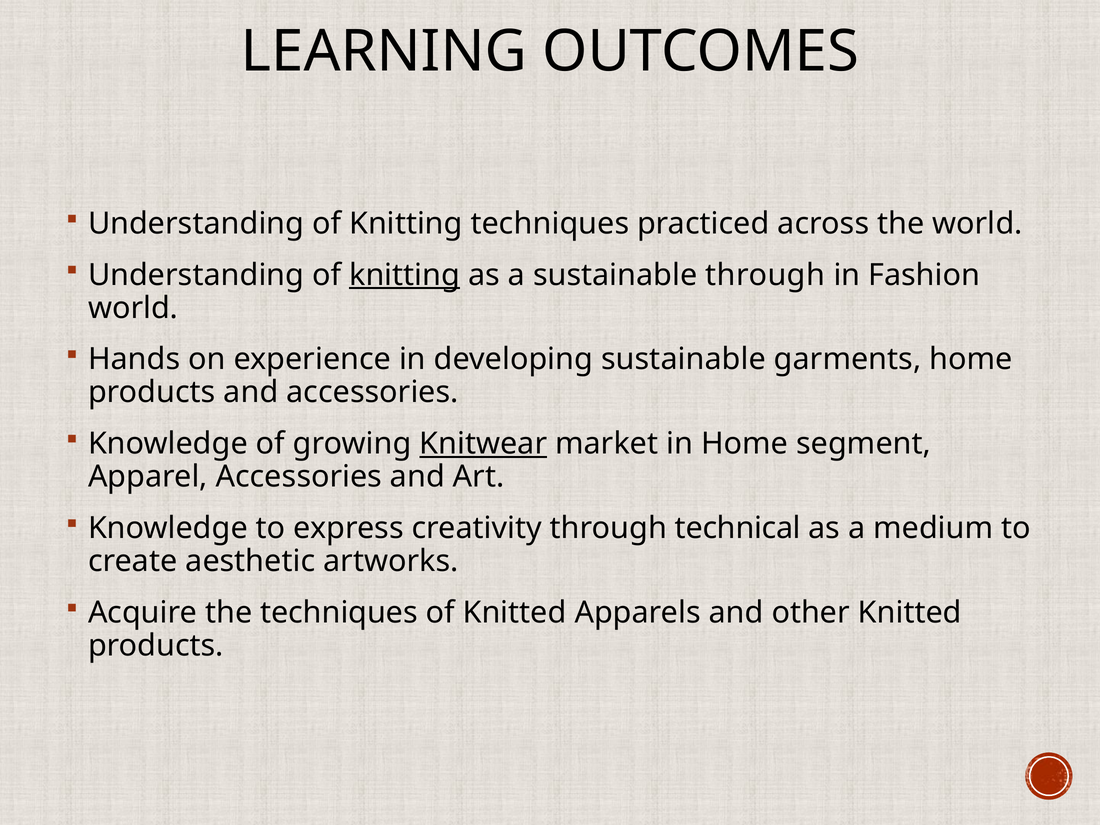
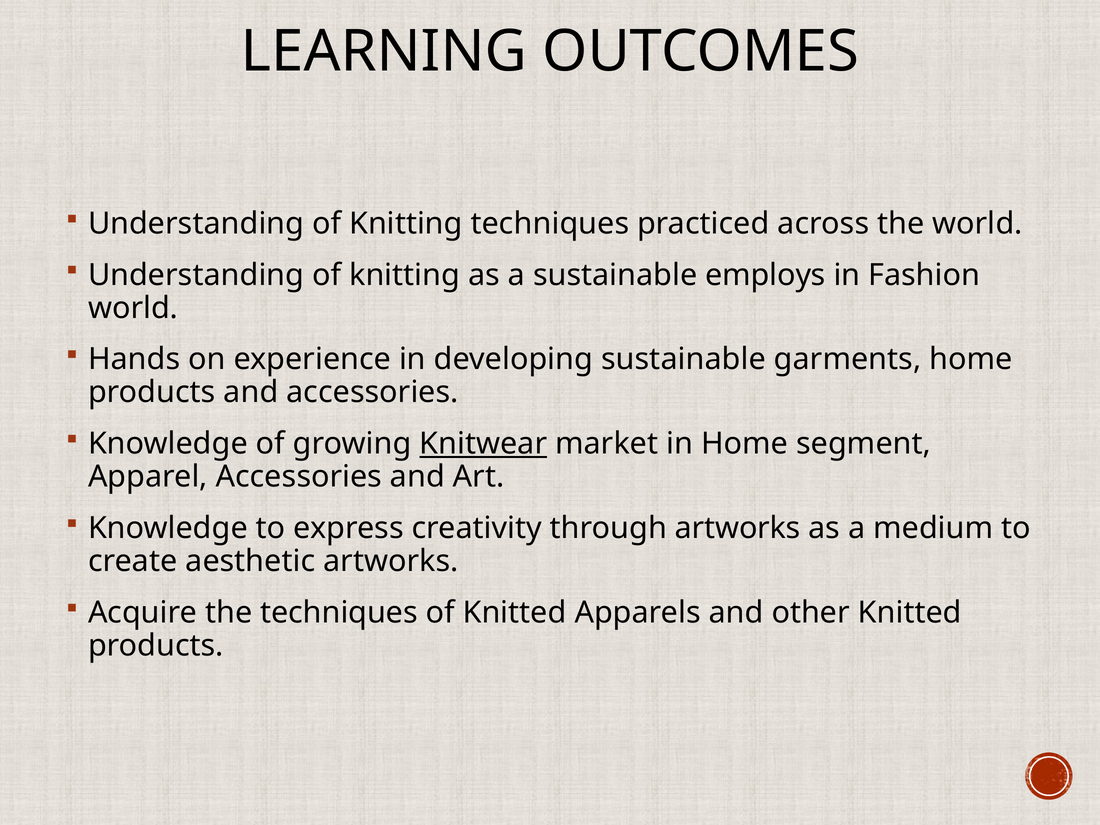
knitting at (405, 275) underline: present -> none
sustainable through: through -> employs
through technical: technical -> artworks
